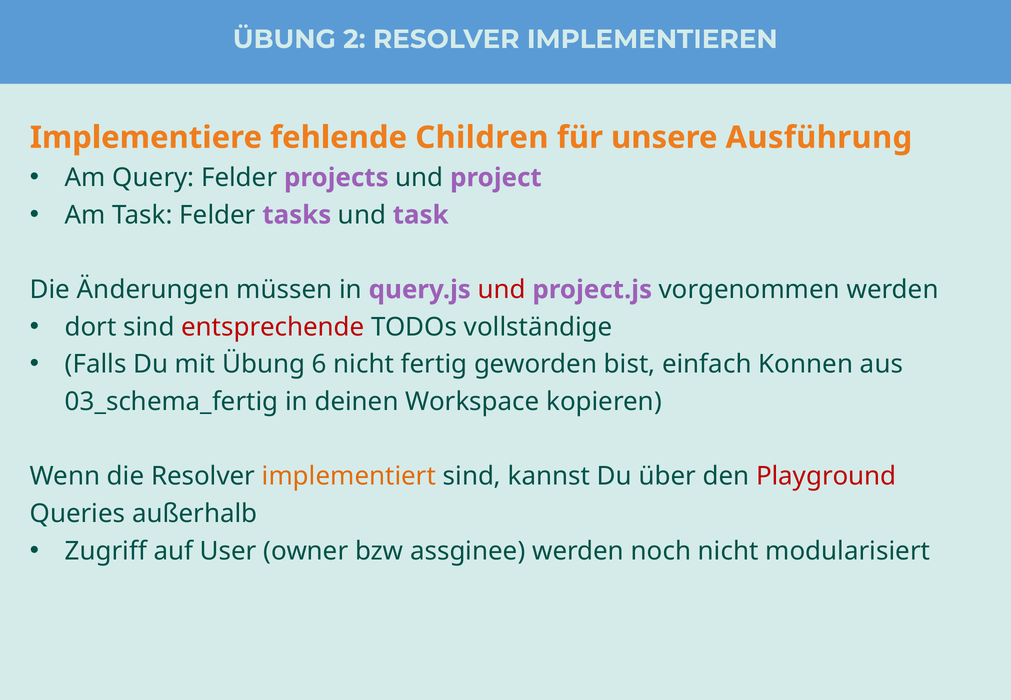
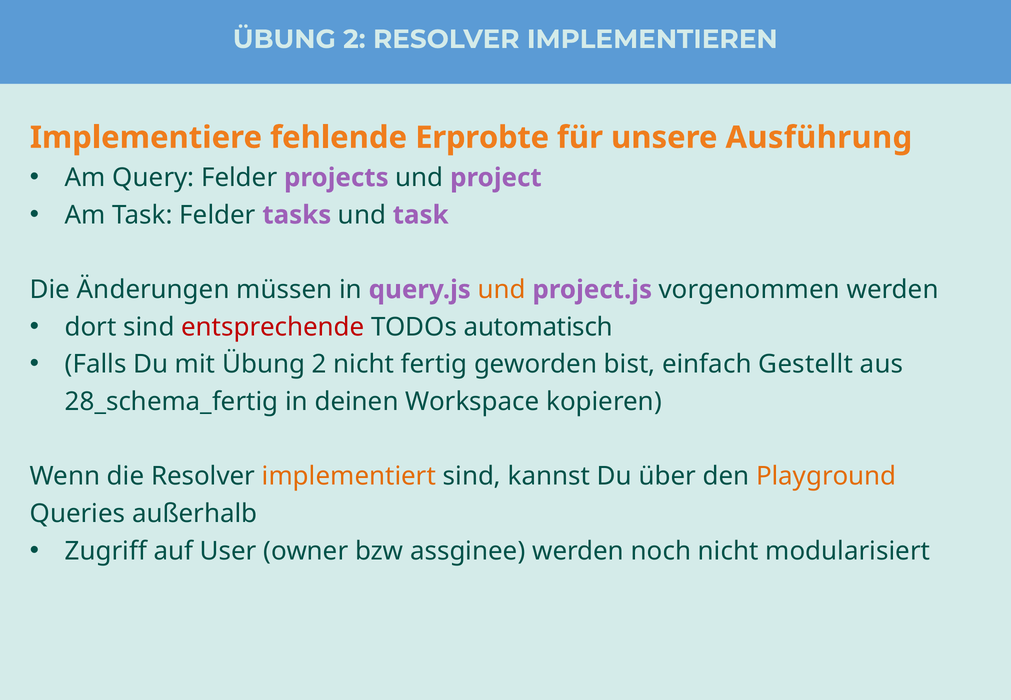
Children: Children -> Erprobte
und at (502, 290) colour: red -> orange
vollständige: vollständige -> automatisch
mit Übung 6: 6 -> 2
Konnen: Konnen -> Gestellt
03_schema_fertig: 03_schema_fertig -> 28_schema_fertig
Playground colour: red -> orange
